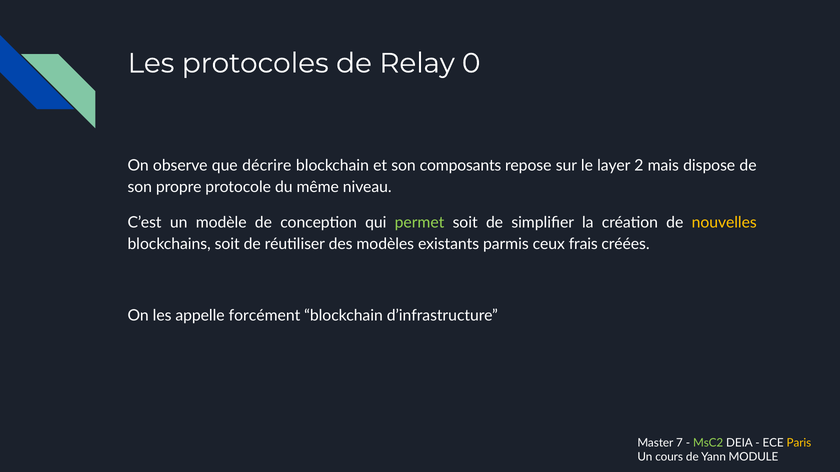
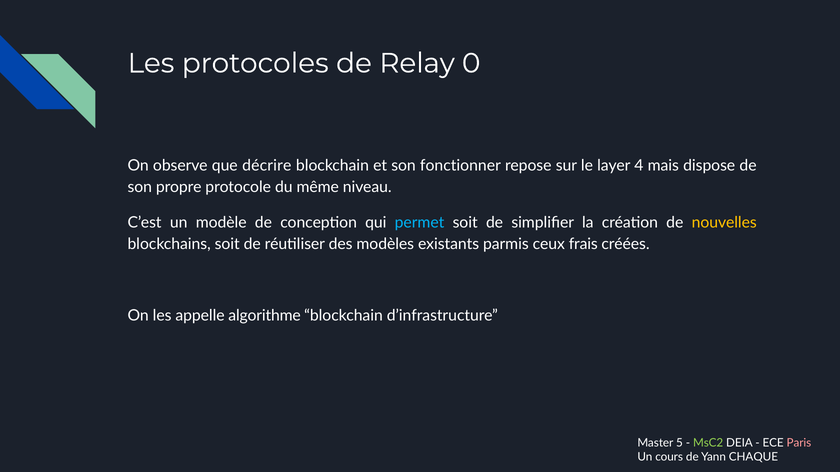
composants: composants -> fonctionner
2: 2 -> 4
permet colour: light green -> light blue
forcément: forcément -> algorithme
7: 7 -> 5
Paris colour: yellow -> pink
MODULE: MODULE -> CHAQUE
